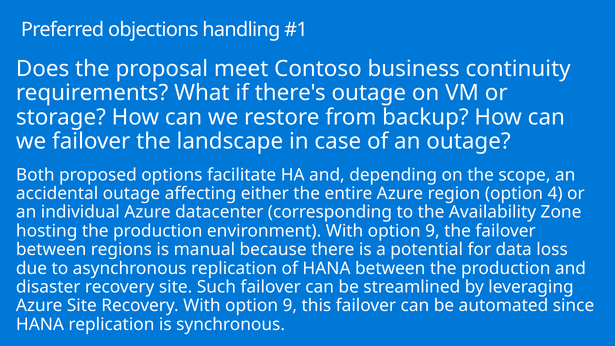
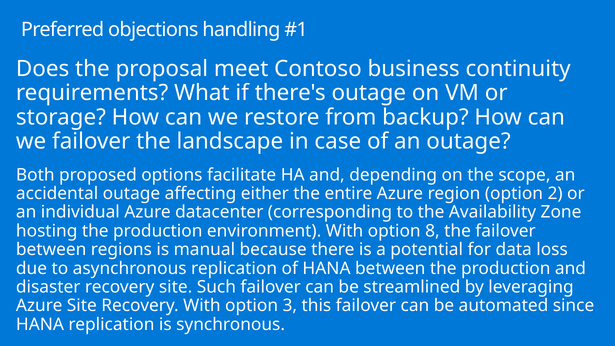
4: 4 -> 2
environment With option 9: 9 -> 8
Recovery With option 9: 9 -> 3
